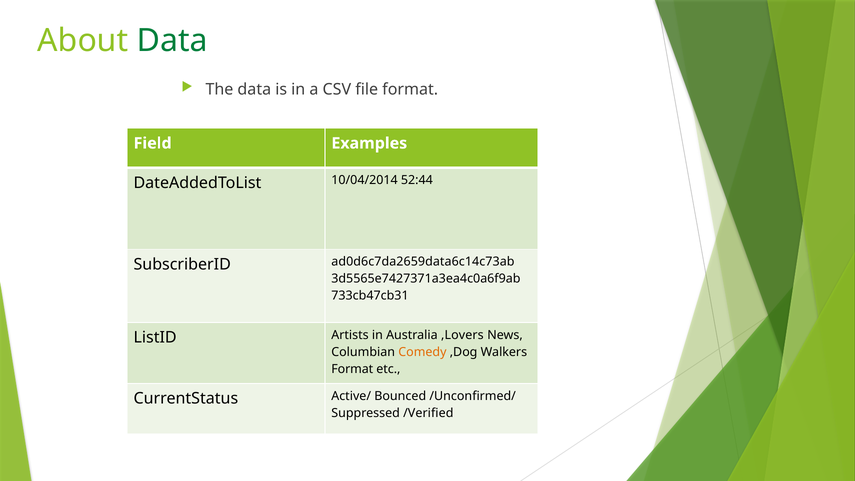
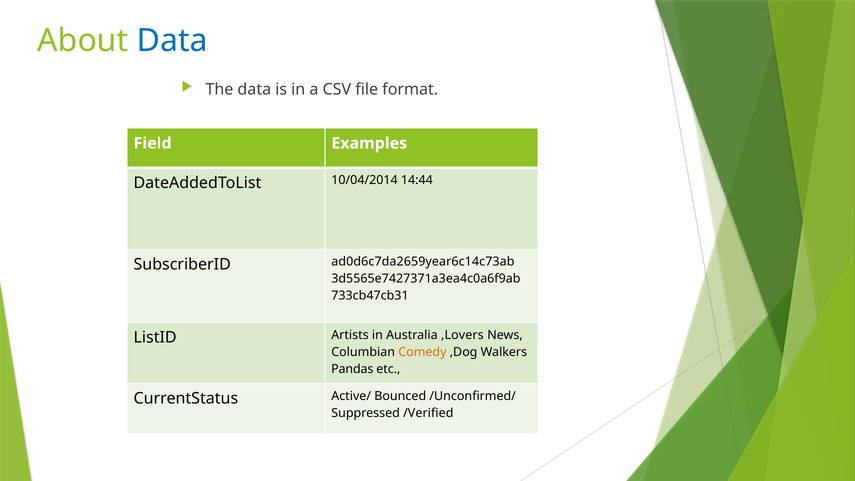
Data at (172, 41) colour: green -> blue
52:44: 52:44 -> 14:44
ad0d6c7da2659data6c14c73ab: ad0d6c7da2659data6c14c73ab -> ad0d6c7da2659year6c14c73ab
Format at (352, 369): Format -> Pandas
